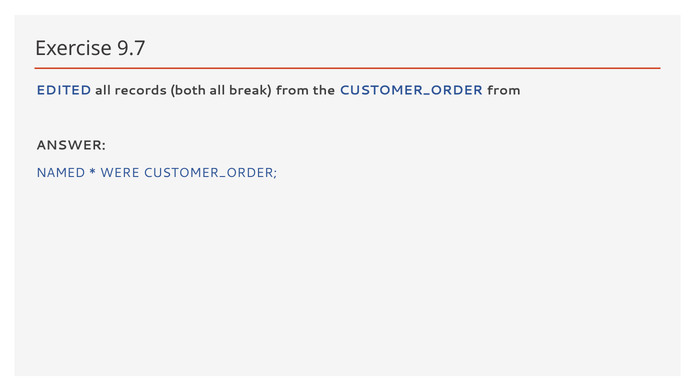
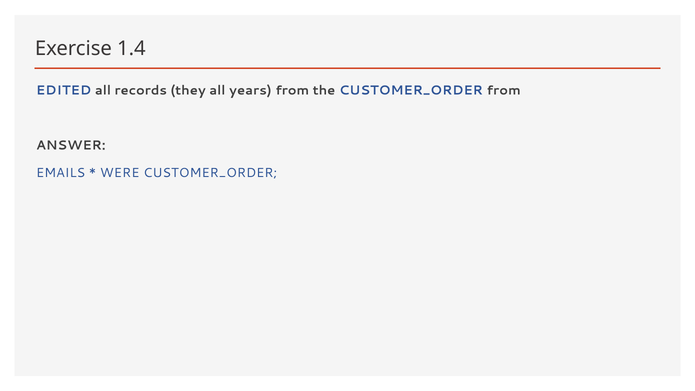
9.7: 9.7 -> 1.4
both: both -> they
break: break -> years
NAMED: NAMED -> EMAILS
